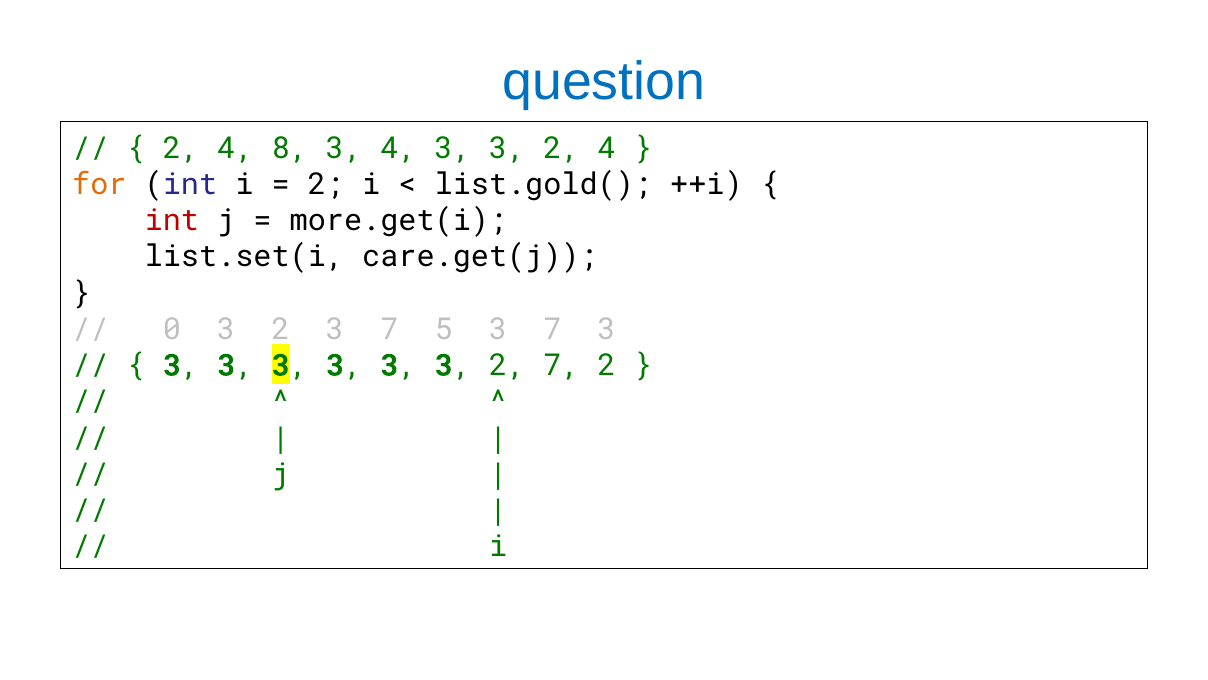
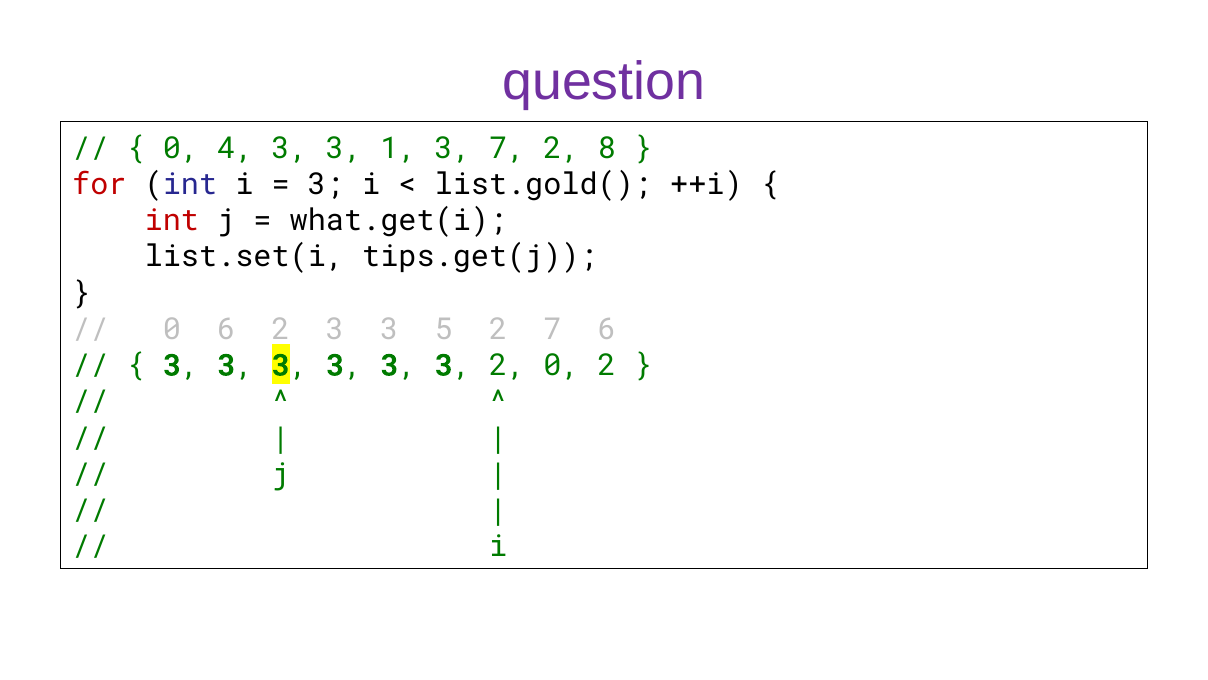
question colour: blue -> purple
2 at (181, 148): 2 -> 0
4 8: 8 -> 3
3 4: 4 -> 1
3 at (507, 148): 3 -> 7
4 at (607, 148): 4 -> 8
for colour: orange -> red
2 at (326, 184): 2 -> 3
more.get(i: more.get(i -> what.get(i
care.get(j: care.get(j -> tips.get(j
0 3: 3 -> 6
7 at (389, 329): 7 -> 3
5 3: 3 -> 2
7 3: 3 -> 6
2 7: 7 -> 0
